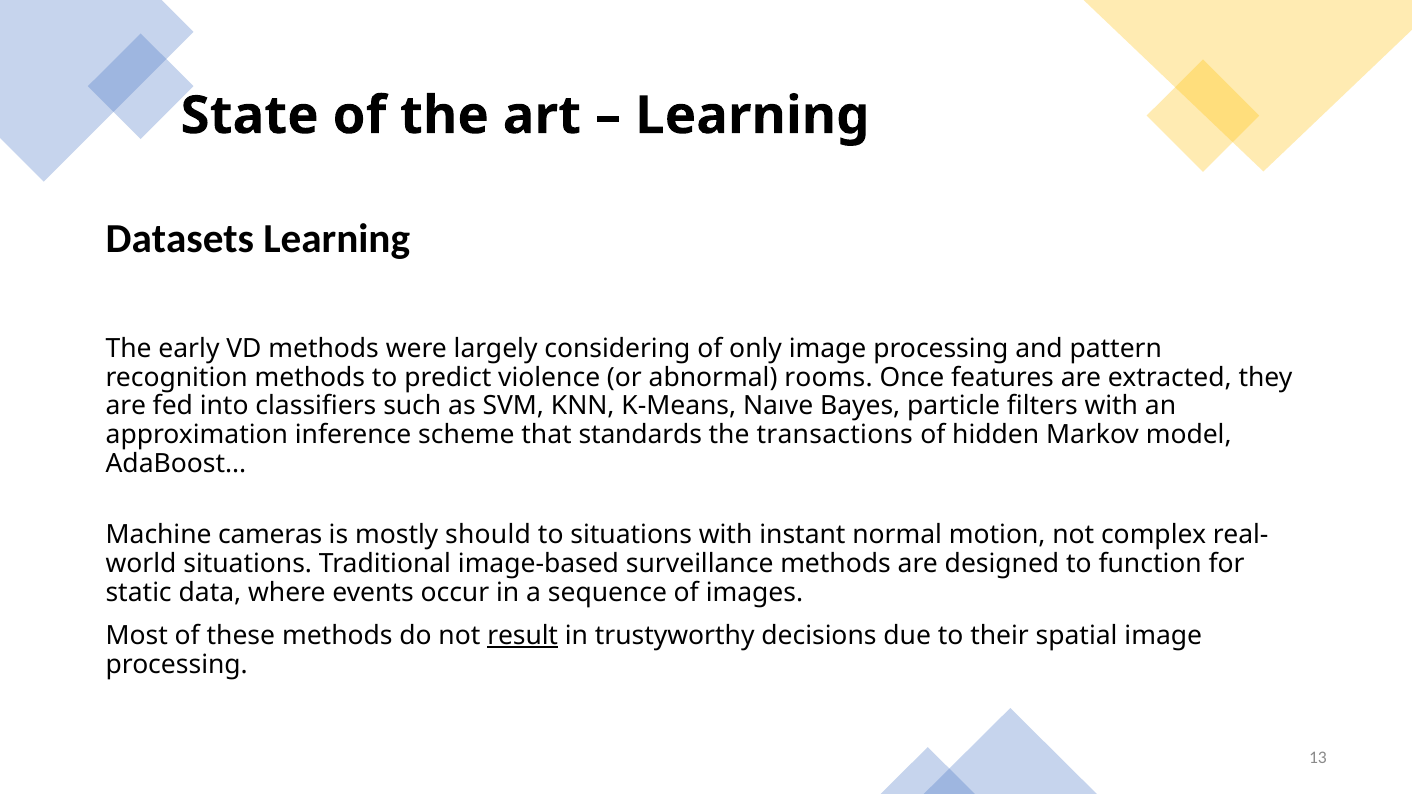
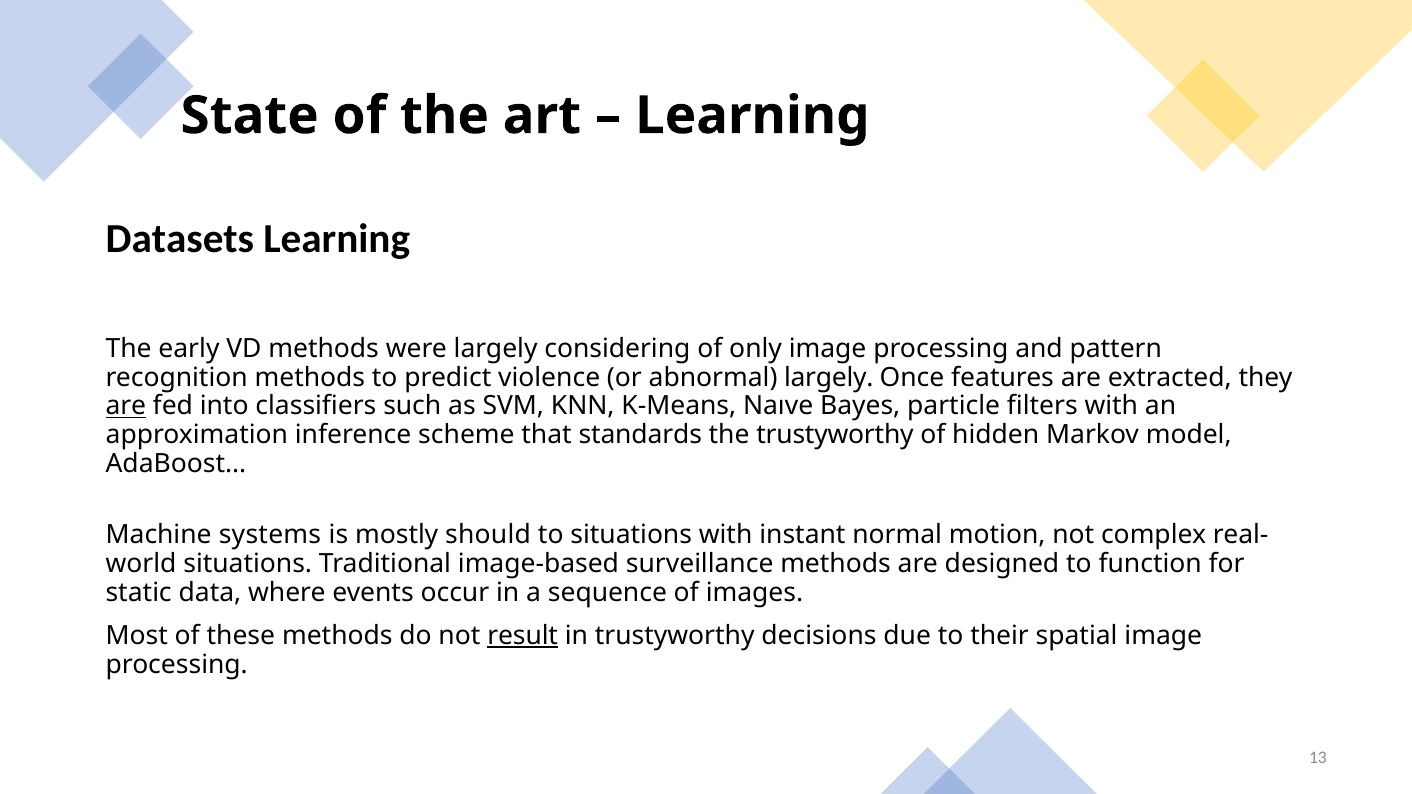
abnormal rooms: rooms -> largely
are at (126, 406) underline: none -> present
the transactions: transactions -> trustyworthy
cameras: cameras -> systems
